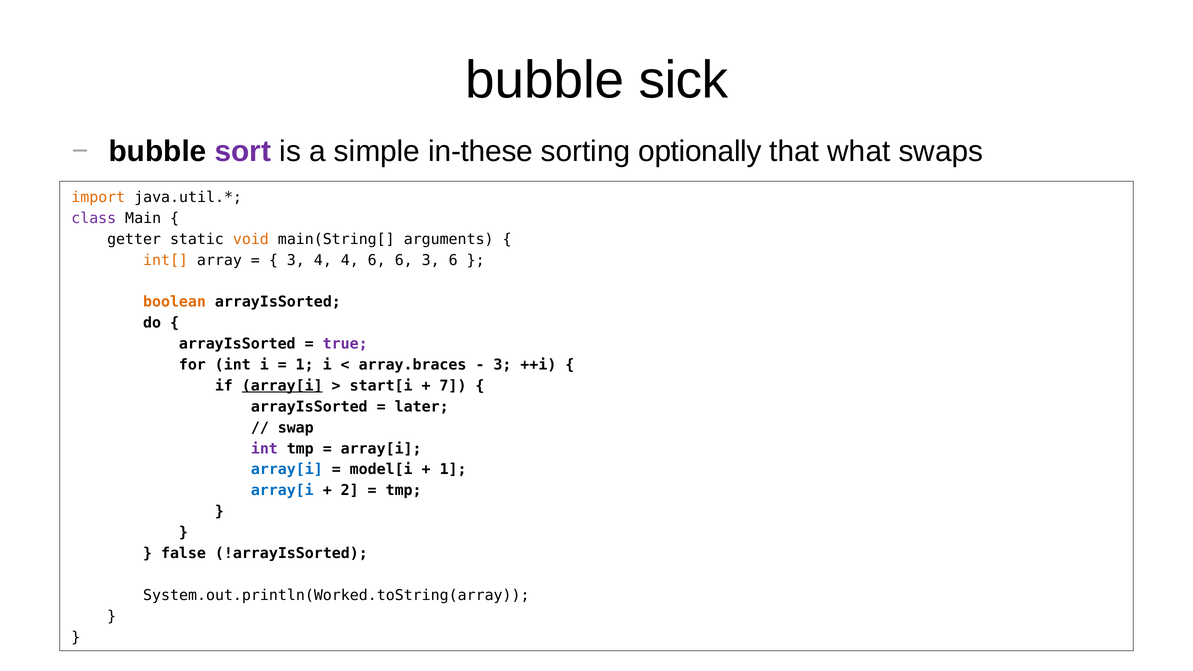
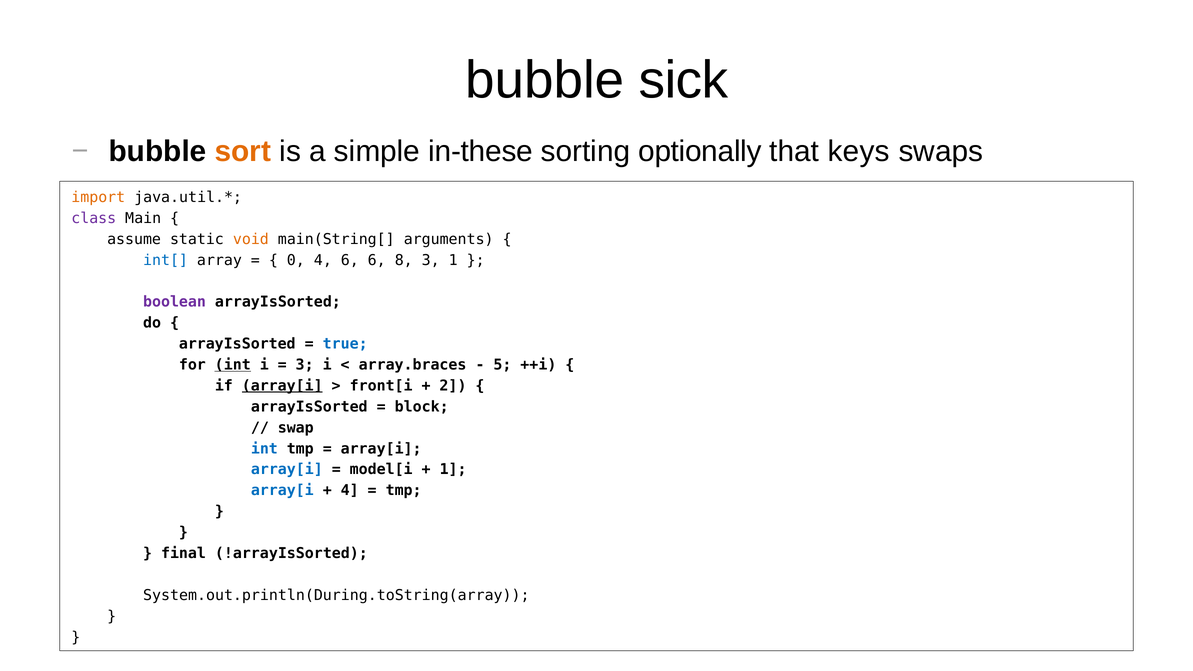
sort colour: purple -> orange
what: what -> keys
getter: getter -> assume
int[ colour: orange -> blue
3 at (296, 260): 3 -> 0
4 4: 4 -> 6
6 6: 6 -> 8
3 6: 6 -> 1
boolean colour: orange -> purple
true colour: purple -> blue
int at (233, 365) underline: none -> present
1 at (305, 365): 1 -> 3
3 at (502, 365): 3 -> 5
start[i: start[i -> front[i
7: 7 -> 2
later: later -> block
int at (264, 449) colour: purple -> blue
2 at (350, 491): 2 -> 4
false: false -> final
System.out.println(Worked.toString(array: System.out.println(Worked.toString(array -> System.out.println(During.toString(array
